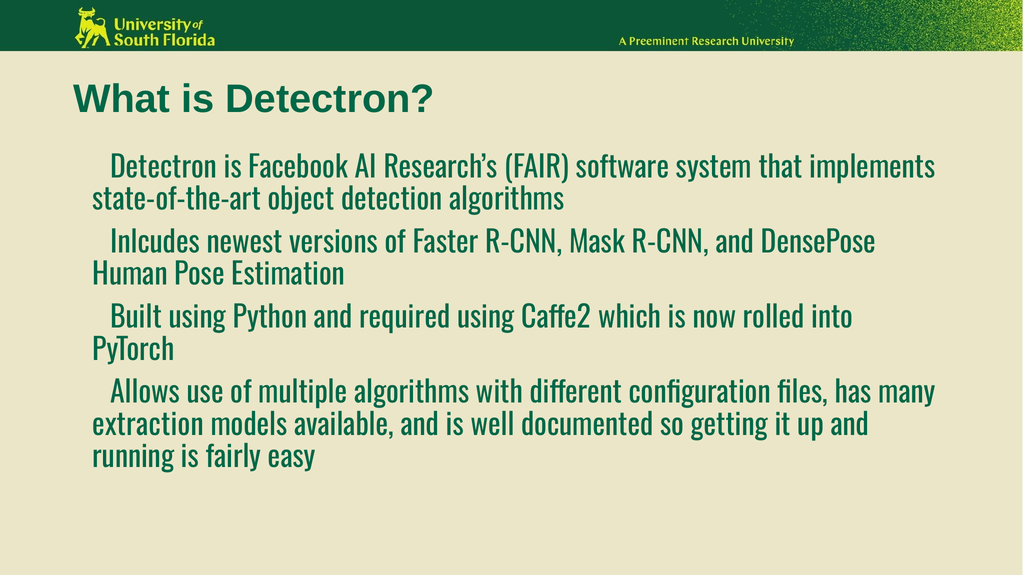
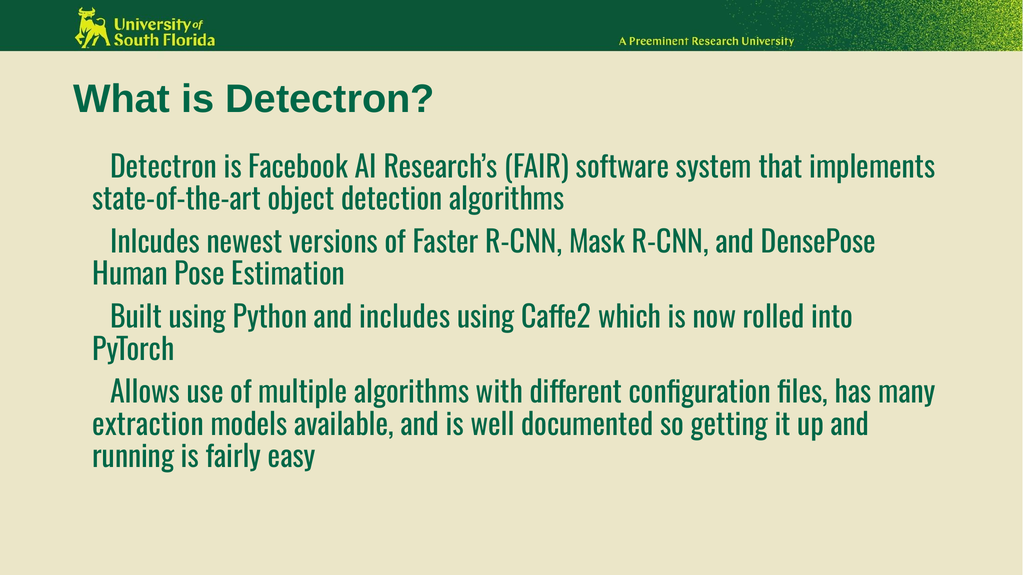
required: required -> includes
